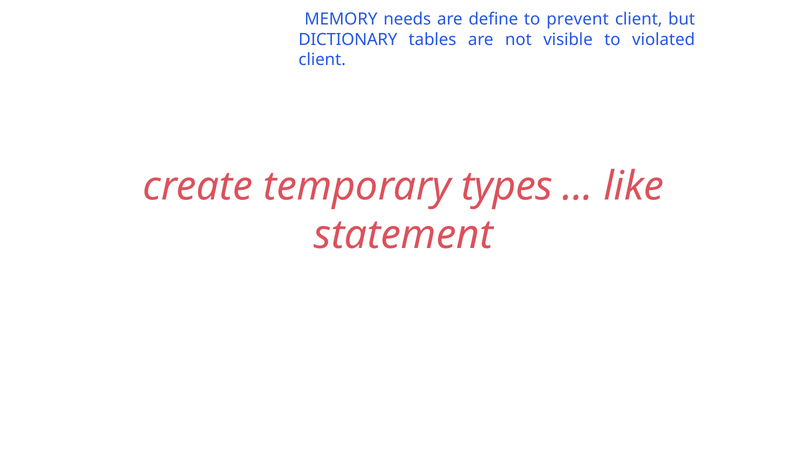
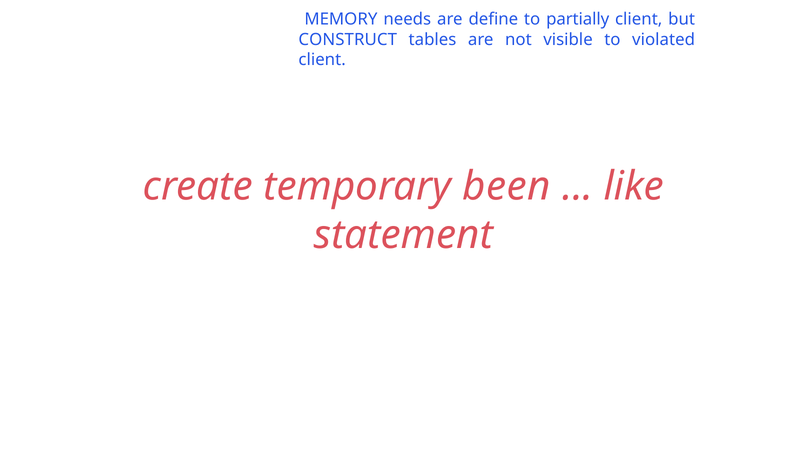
prevent: prevent -> partially
DICTIONARY: DICTIONARY -> CONSTRUCT
types: types -> been
